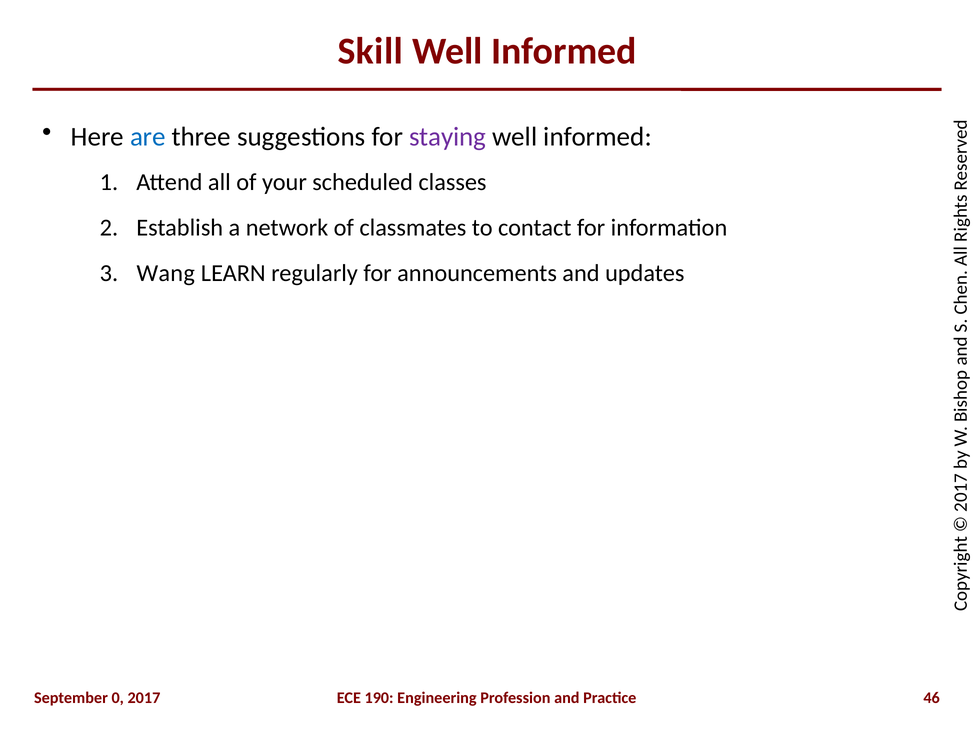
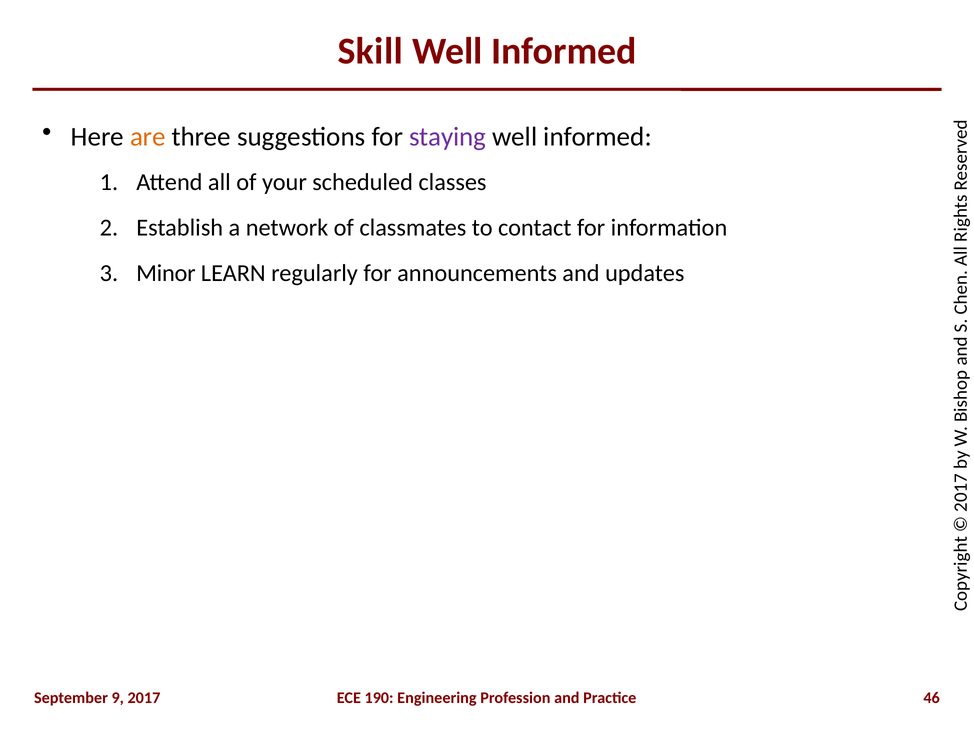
are colour: blue -> orange
Wang: Wang -> Minor
September 0: 0 -> 9
